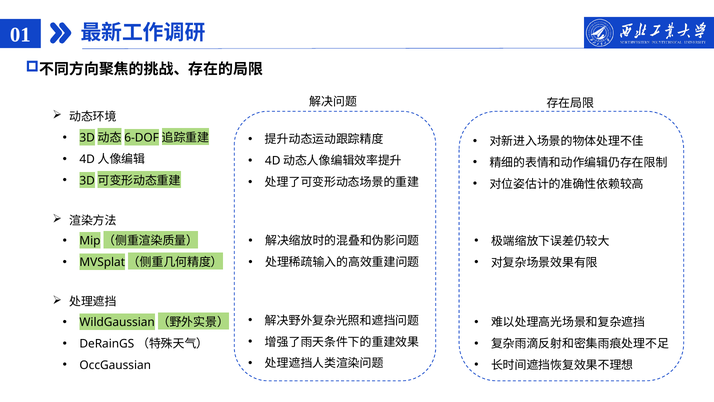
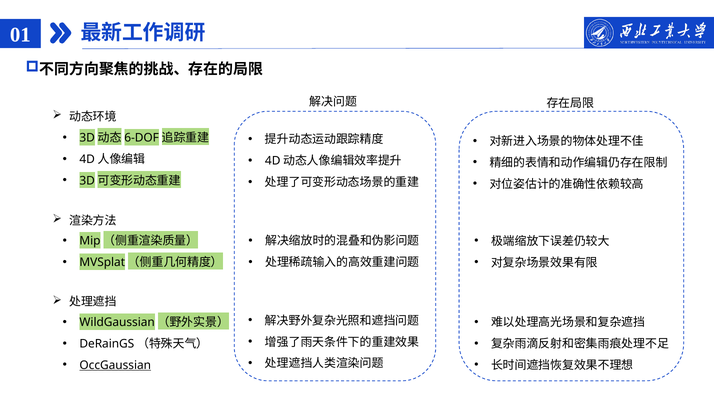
OccGaussian underline: none -> present
